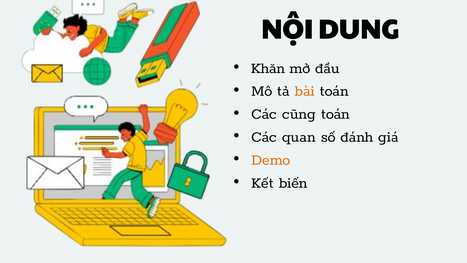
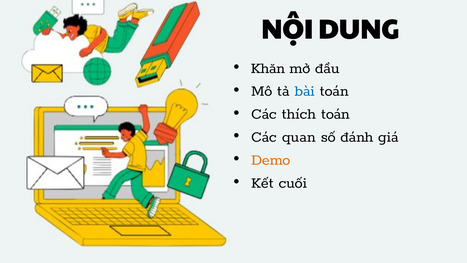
bài colour: orange -> blue
cũng: cũng -> thích
biến: biến -> cuối
